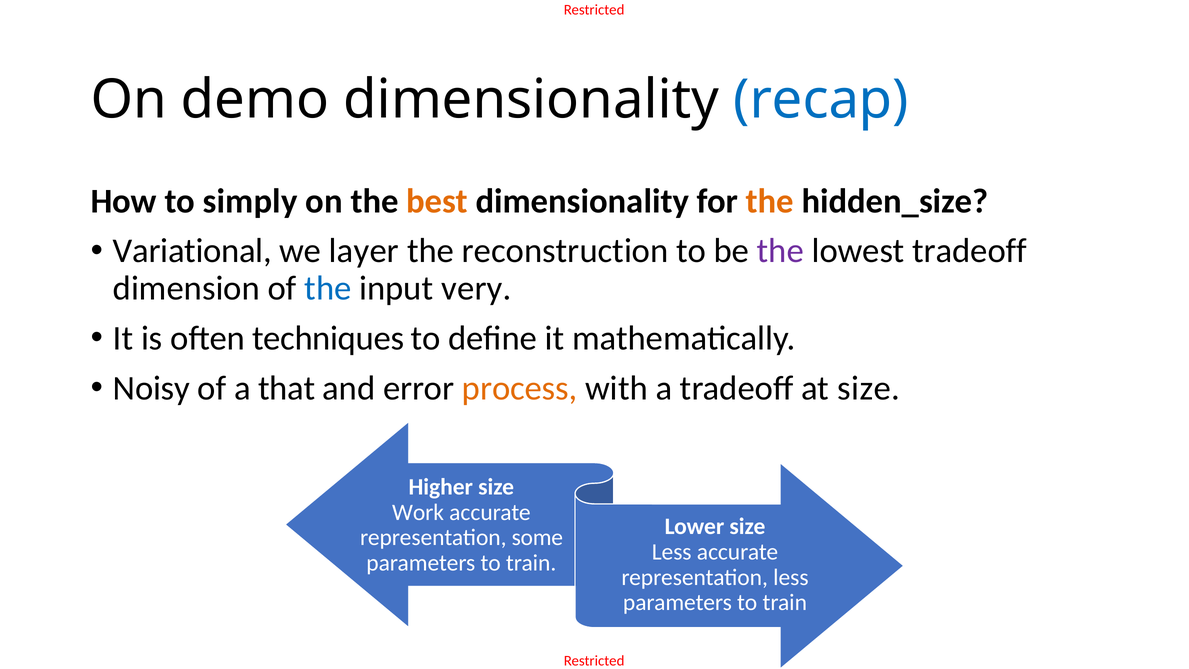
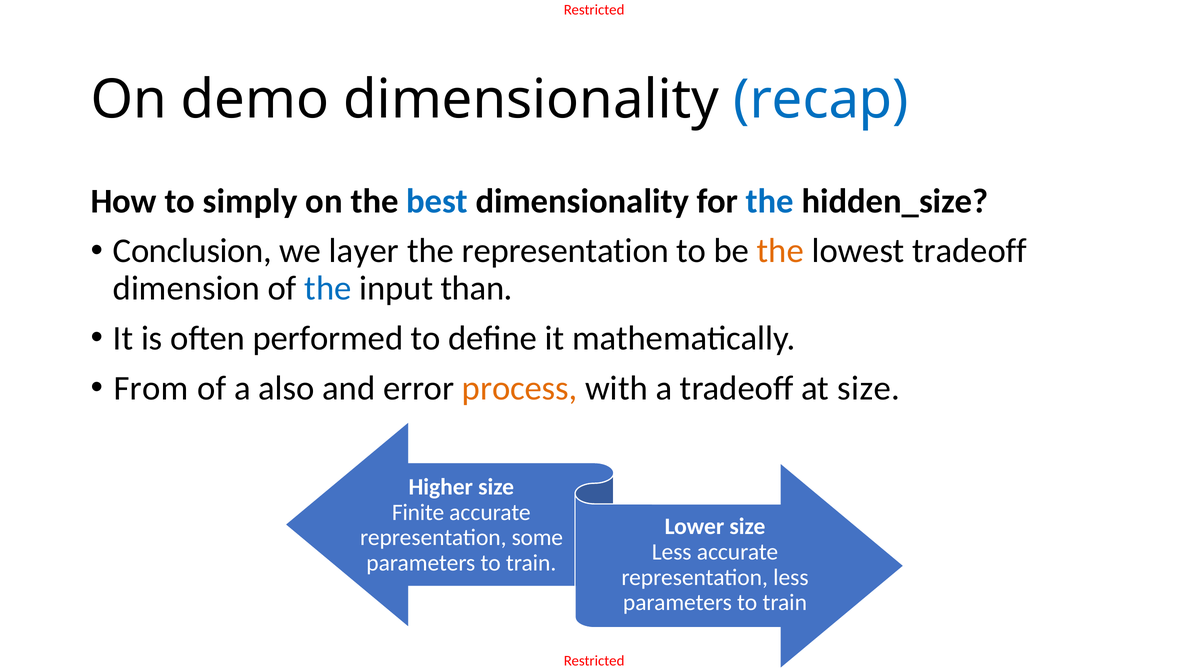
best colour: orange -> blue
the at (770, 201) colour: orange -> blue
Variational: Variational -> Conclusion
the reconstruction: reconstruction -> representation
the at (780, 251) colour: purple -> orange
very: very -> than
techniques: techniques -> performed
Noisy: Noisy -> From
that: that -> also
Work: Work -> Finite
